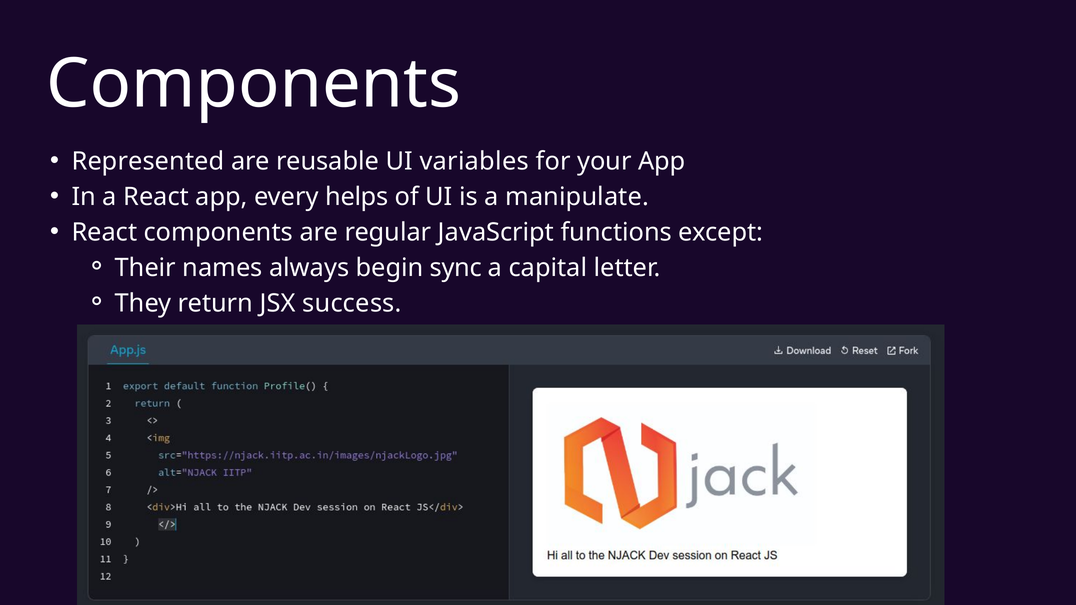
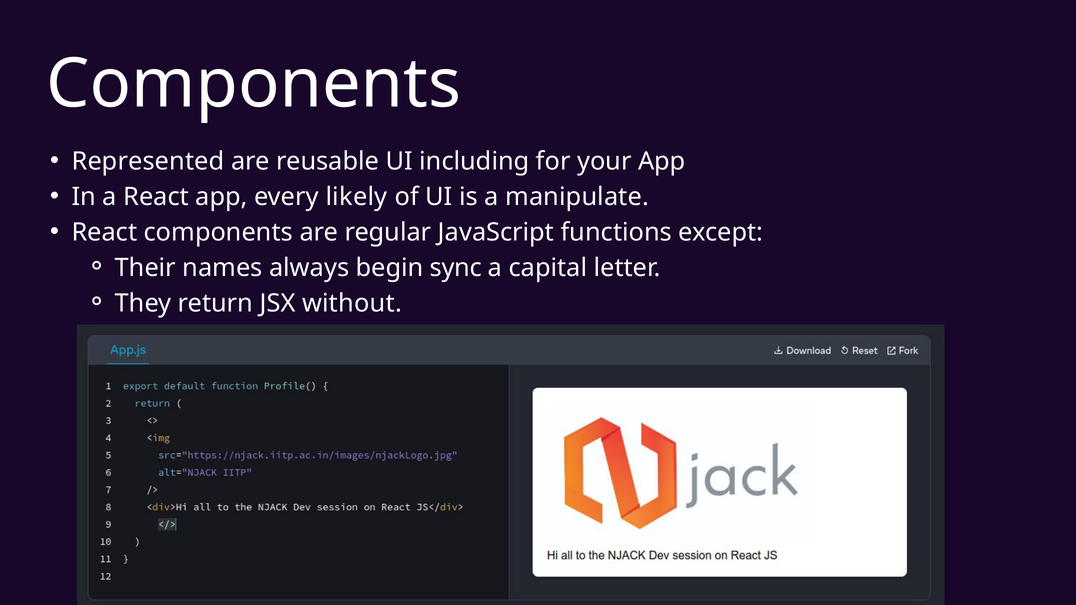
variables: variables -> including
helps: helps -> likely
success: success -> without
